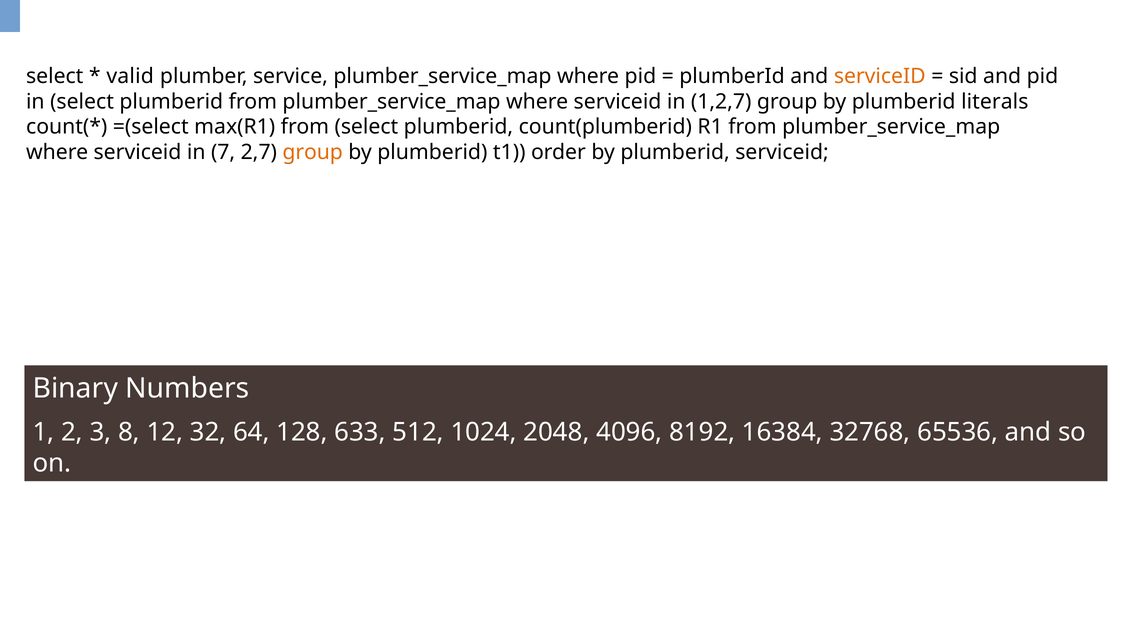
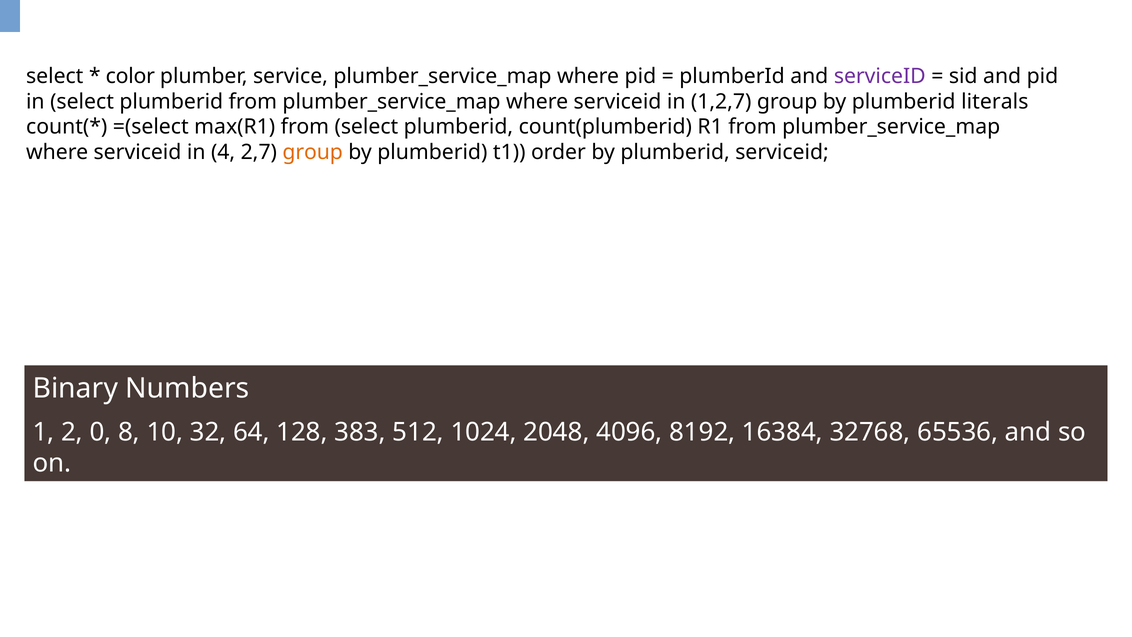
valid: valid -> color
serviceID at (880, 76) colour: orange -> purple
7: 7 -> 4
3: 3 -> 0
12: 12 -> 10
633: 633 -> 383
